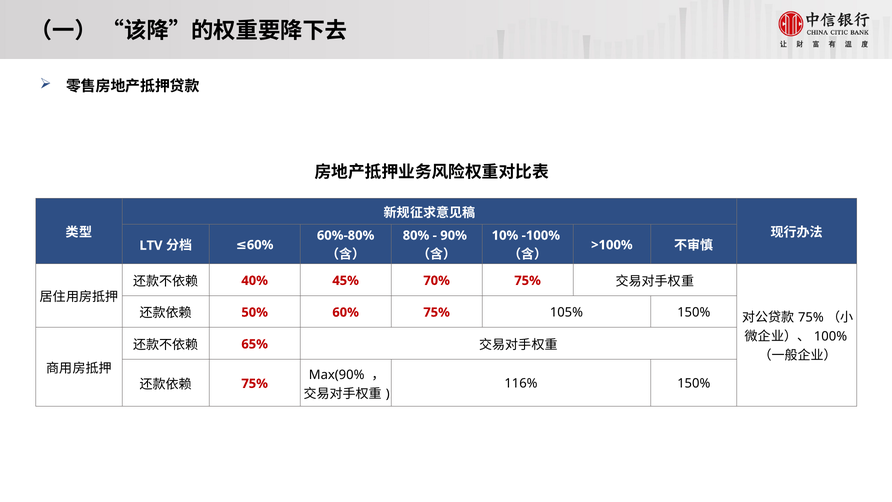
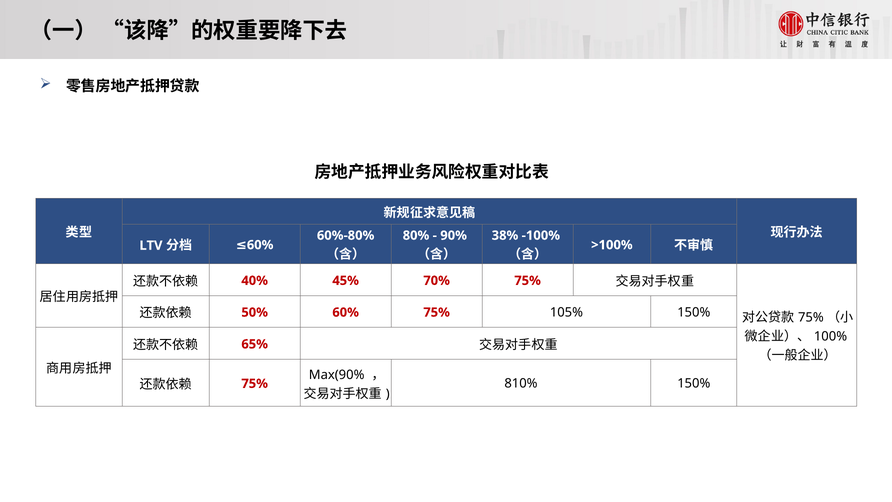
10%: 10% -> 38%
116%: 116% -> 810%
